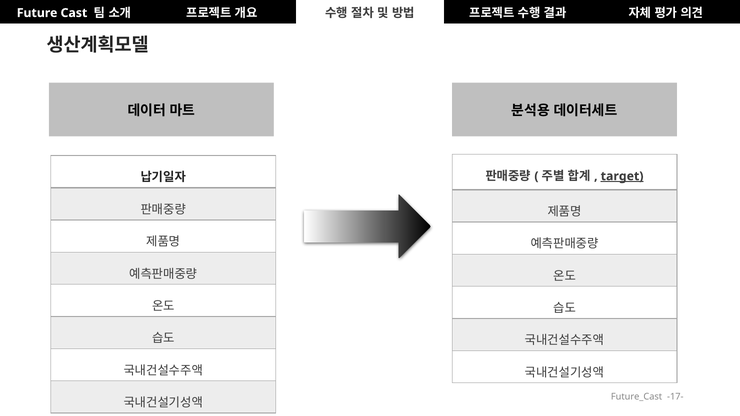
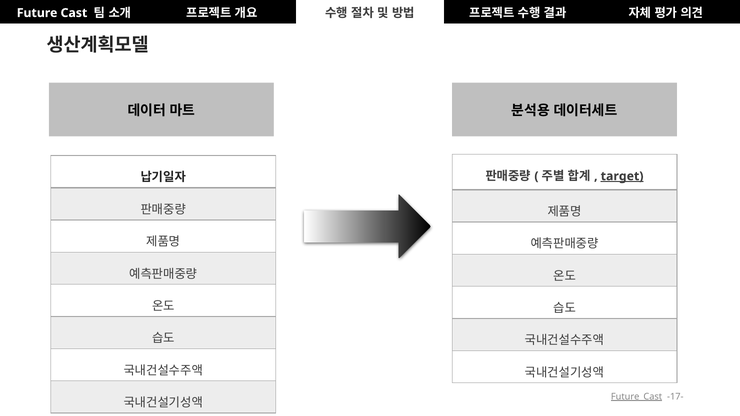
Future_Cast underline: none -> present
